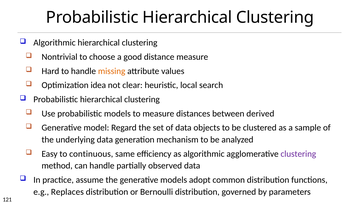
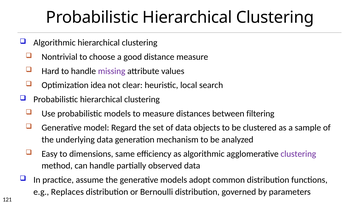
missing colour: orange -> purple
derived: derived -> filtering
continuous: continuous -> dimensions
